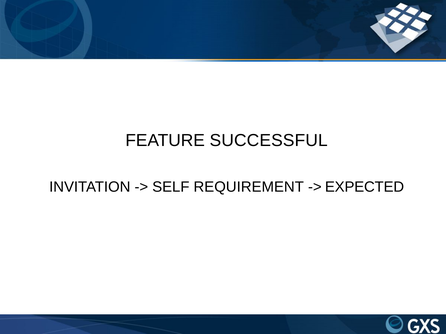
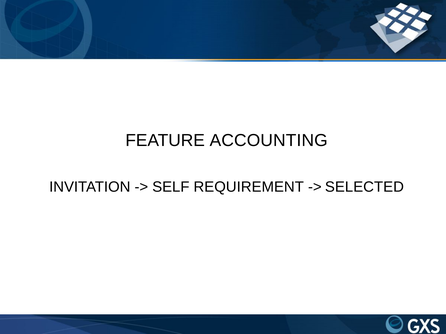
SUCCESSFUL: SUCCESSFUL -> ACCOUNTING
EXPECTED: EXPECTED -> SELECTED
